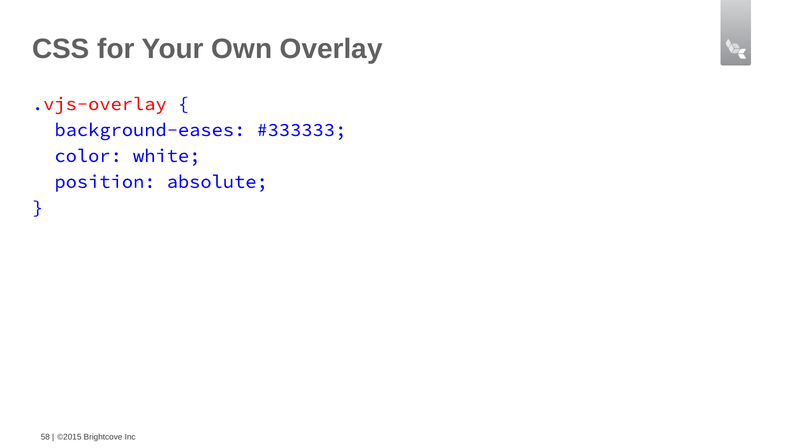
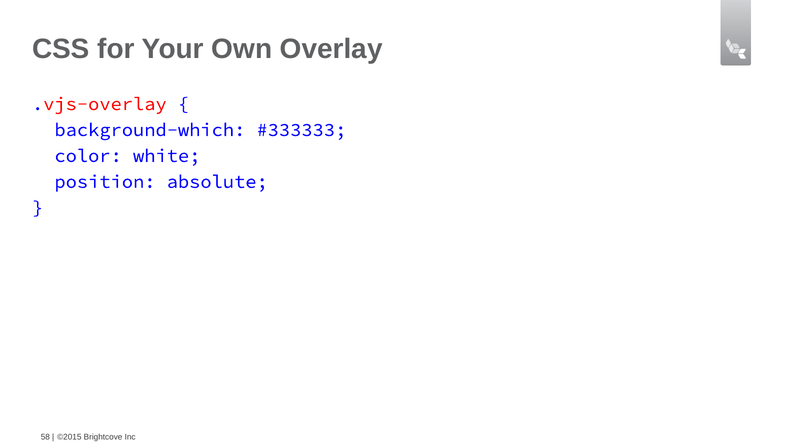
background-eases: background-eases -> background-which
